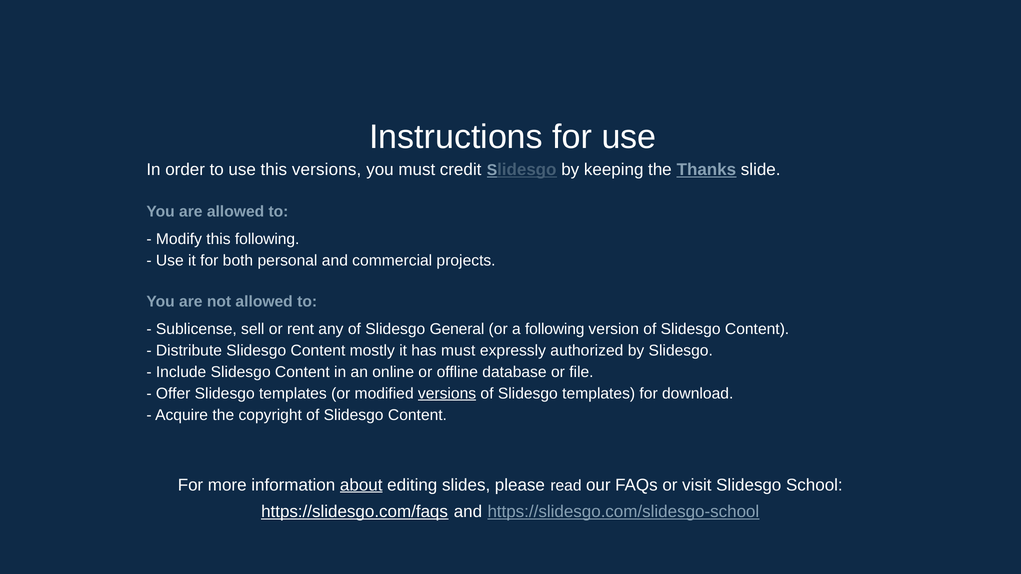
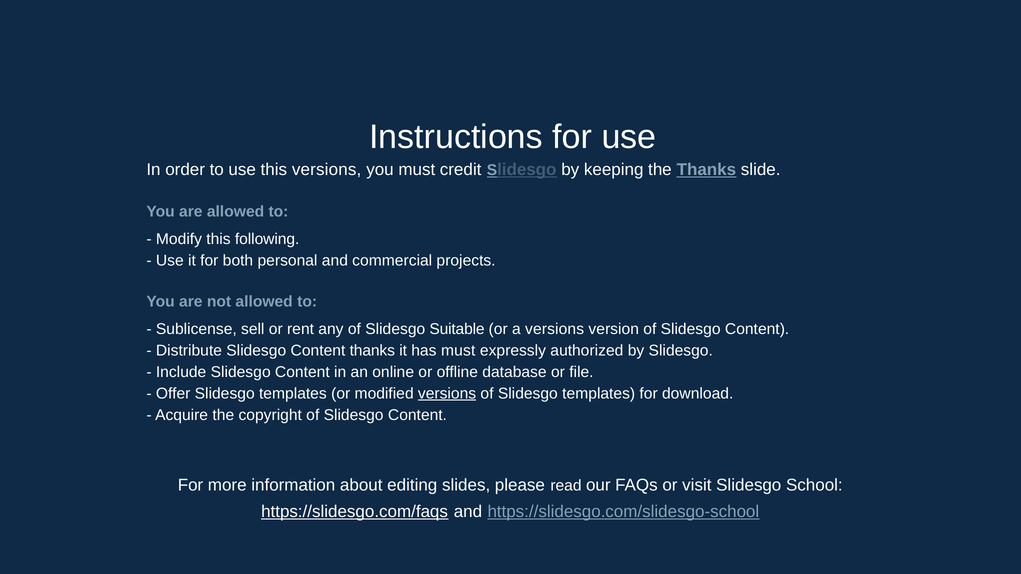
General: General -> Suitable
a following: following -> versions
Content mostly: mostly -> thanks
about underline: present -> none
